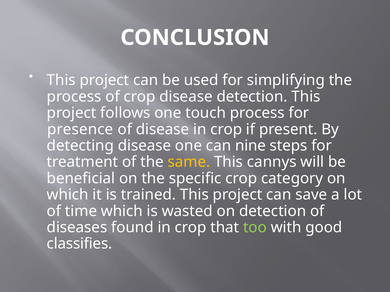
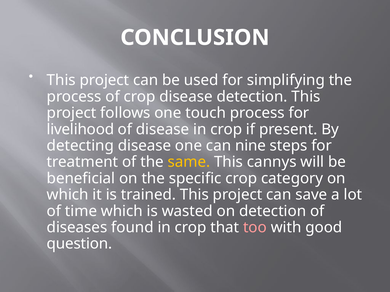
presence: presence -> livelihood
too colour: light green -> pink
classifies: classifies -> question
